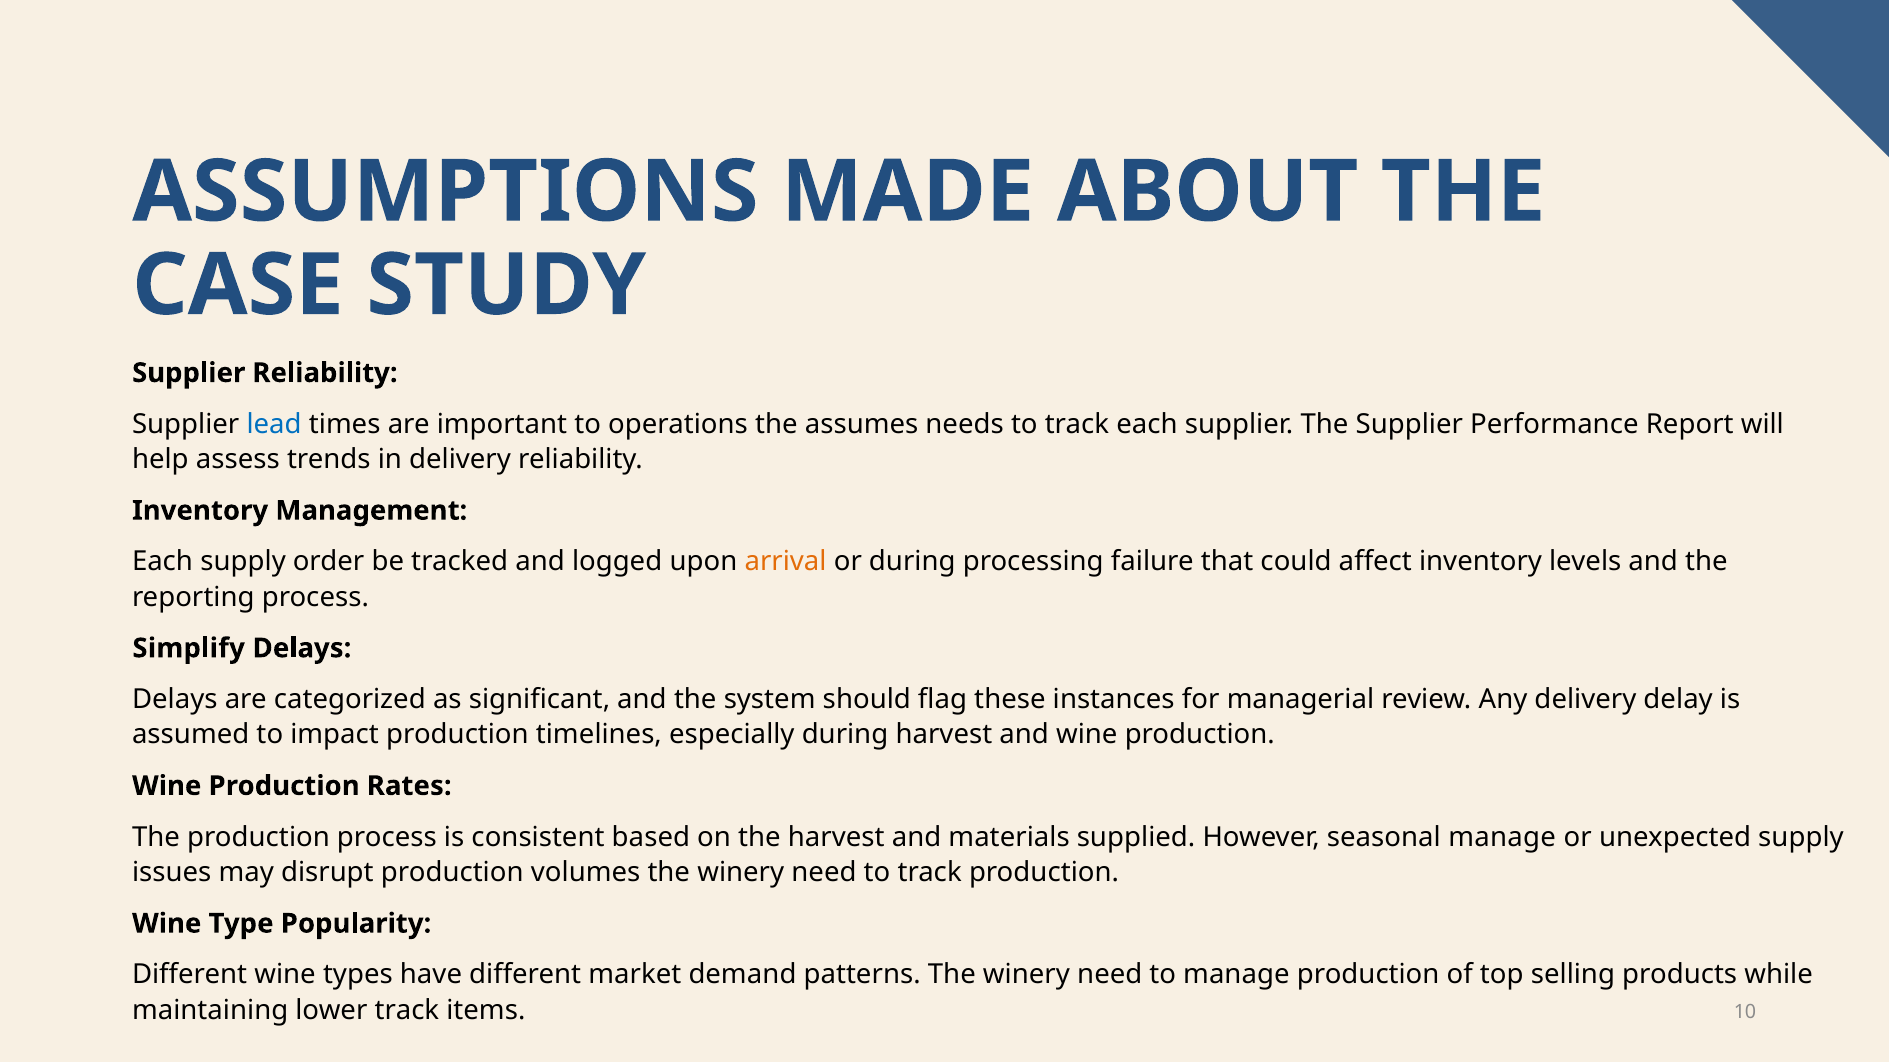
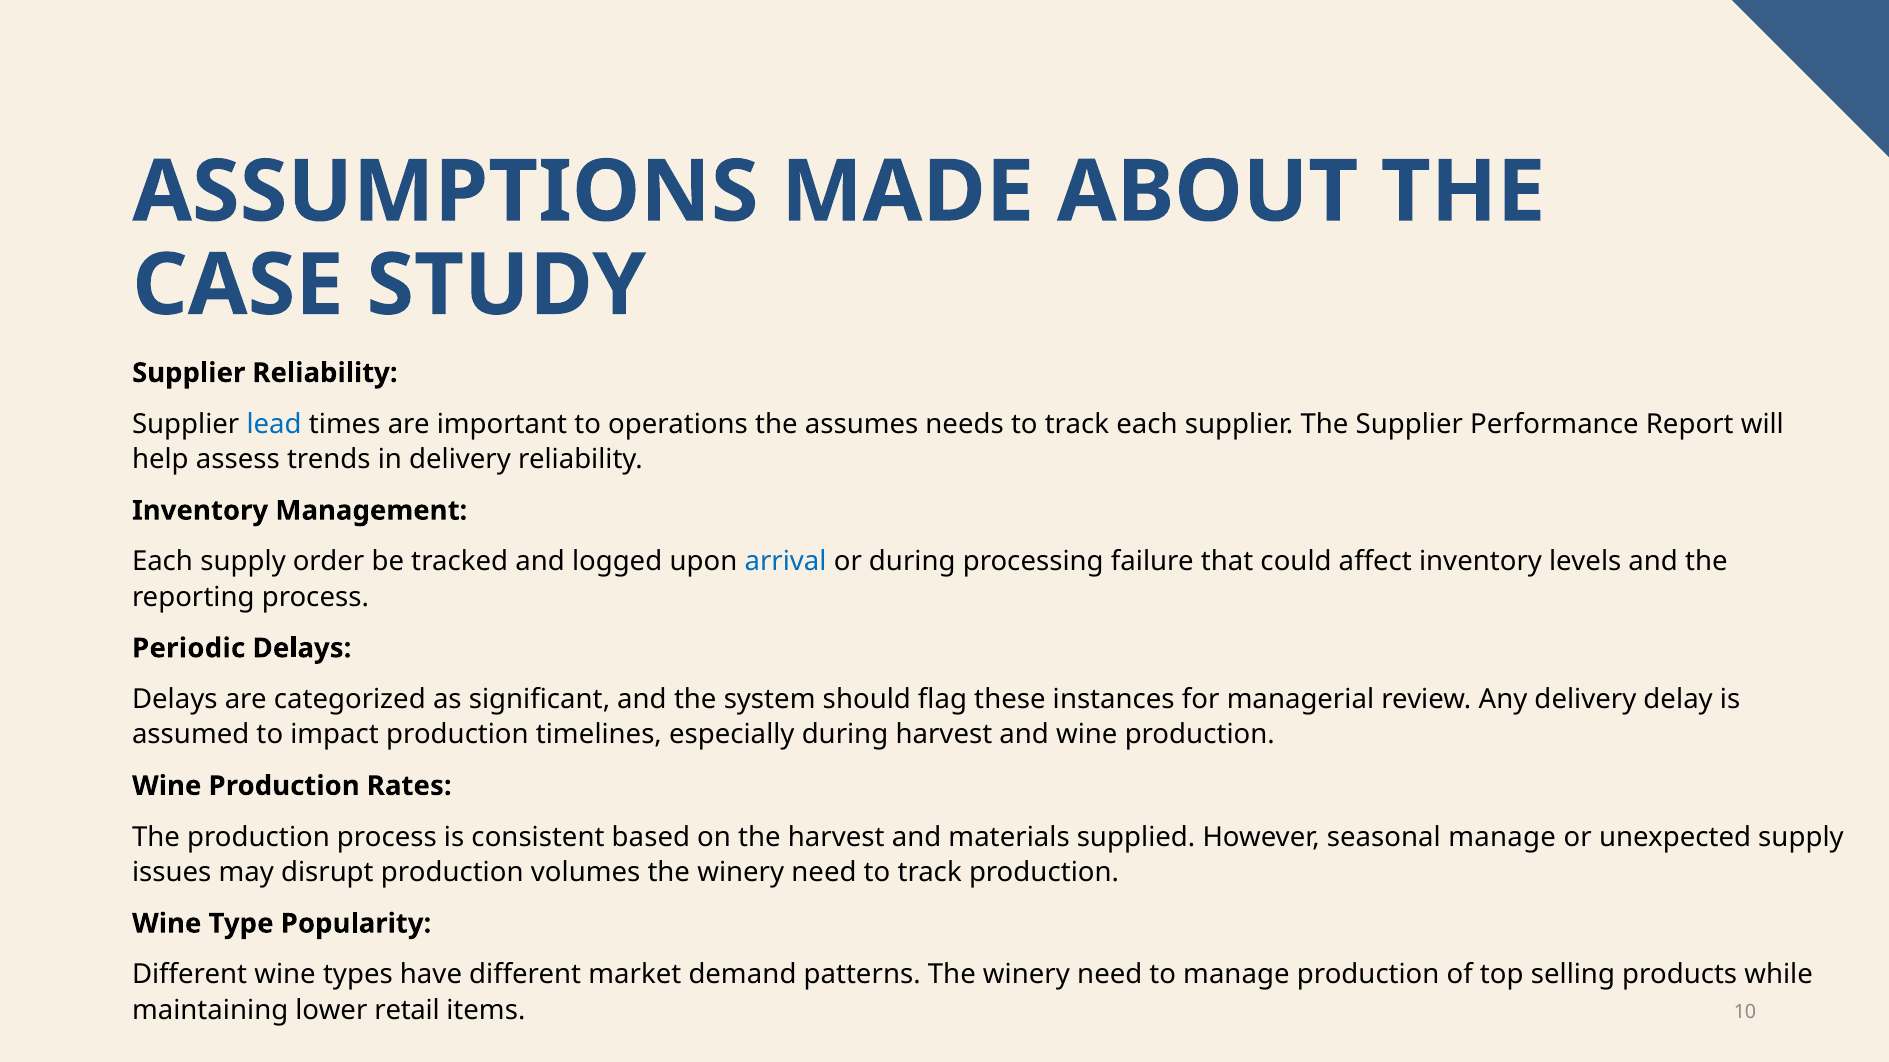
arrival colour: orange -> blue
Simplify: Simplify -> Periodic
lower track: track -> retail
